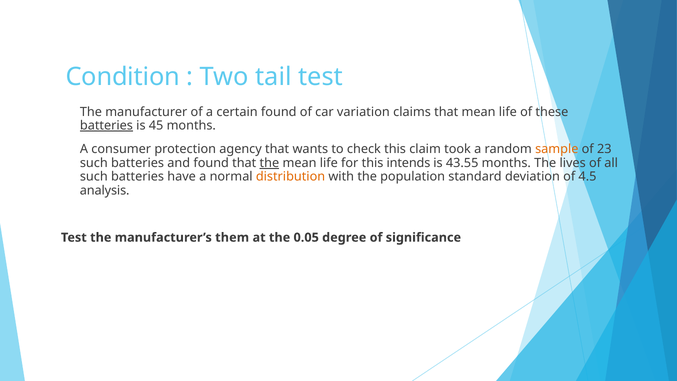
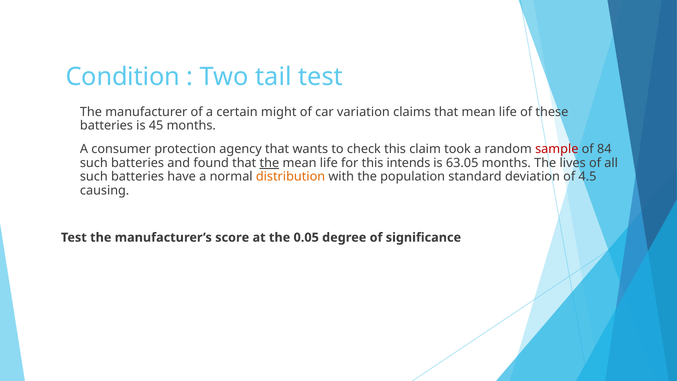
certain found: found -> might
batteries at (106, 126) underline: present -> none
sample colour: orange -> red
23: 23 -> 84
43.55: 43.55 -> 63.05
analysis: analysis -> causing
them: them -> score
